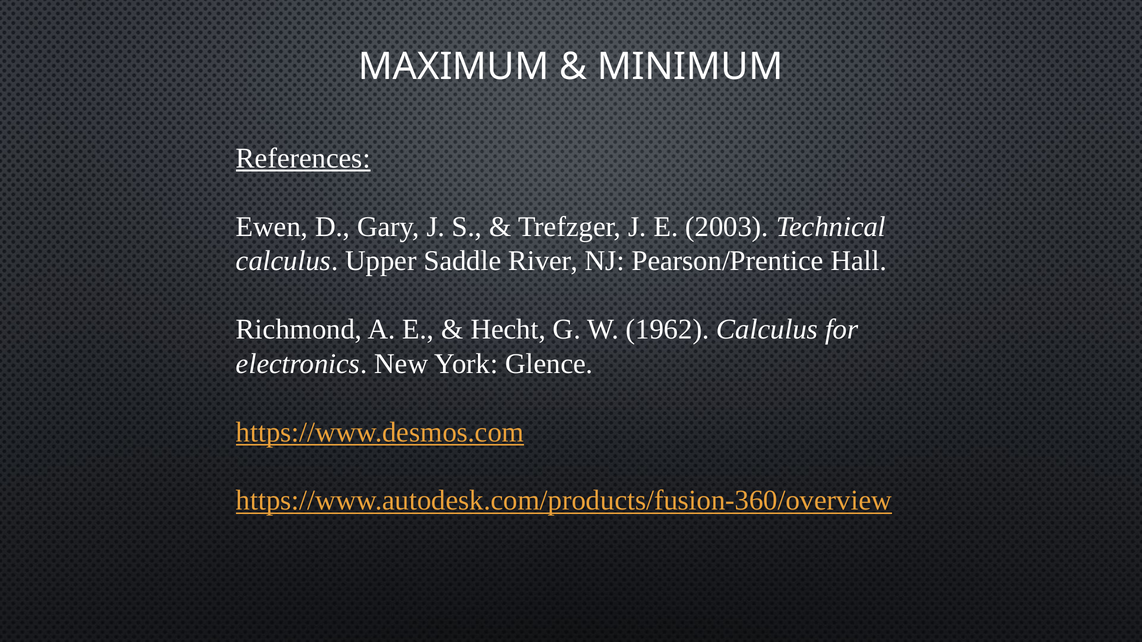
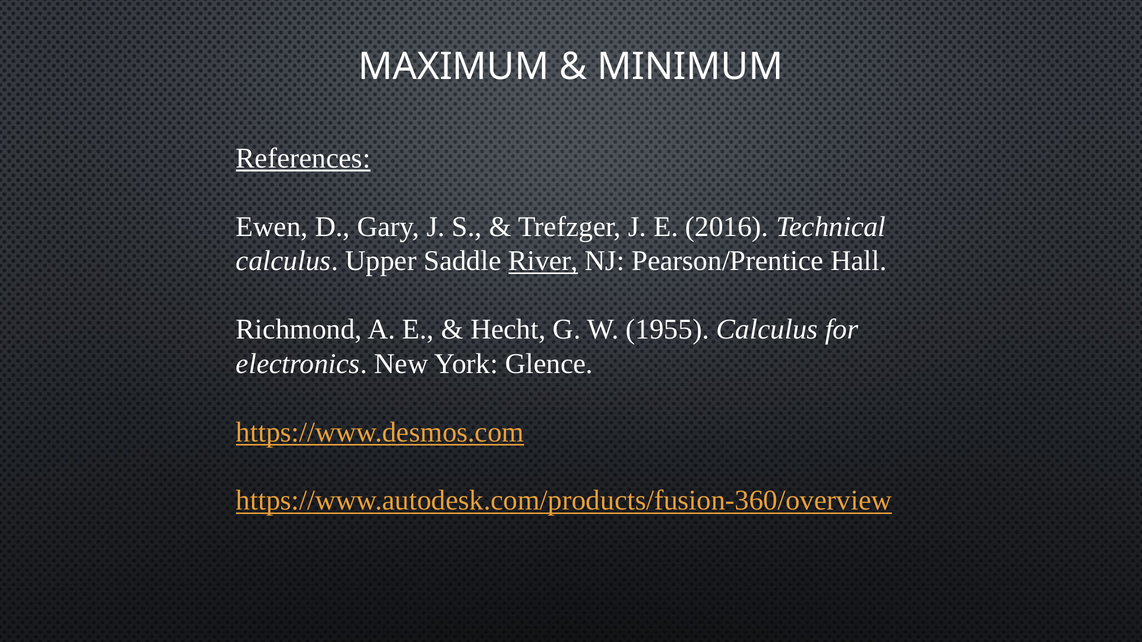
2003: 2003 -> 2016
River underline: none -> present
1962: 1962 -> 1955
